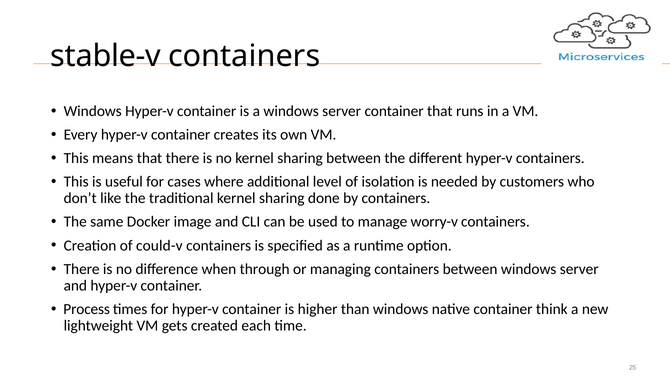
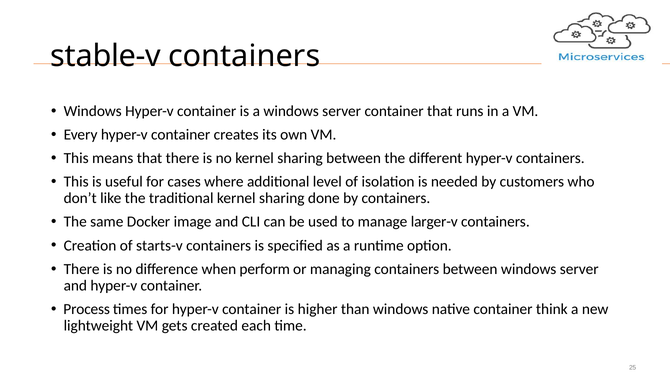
worry-v: worry-v -> larger-v
could-v: could-v -> starts-v
through: through -> perform
